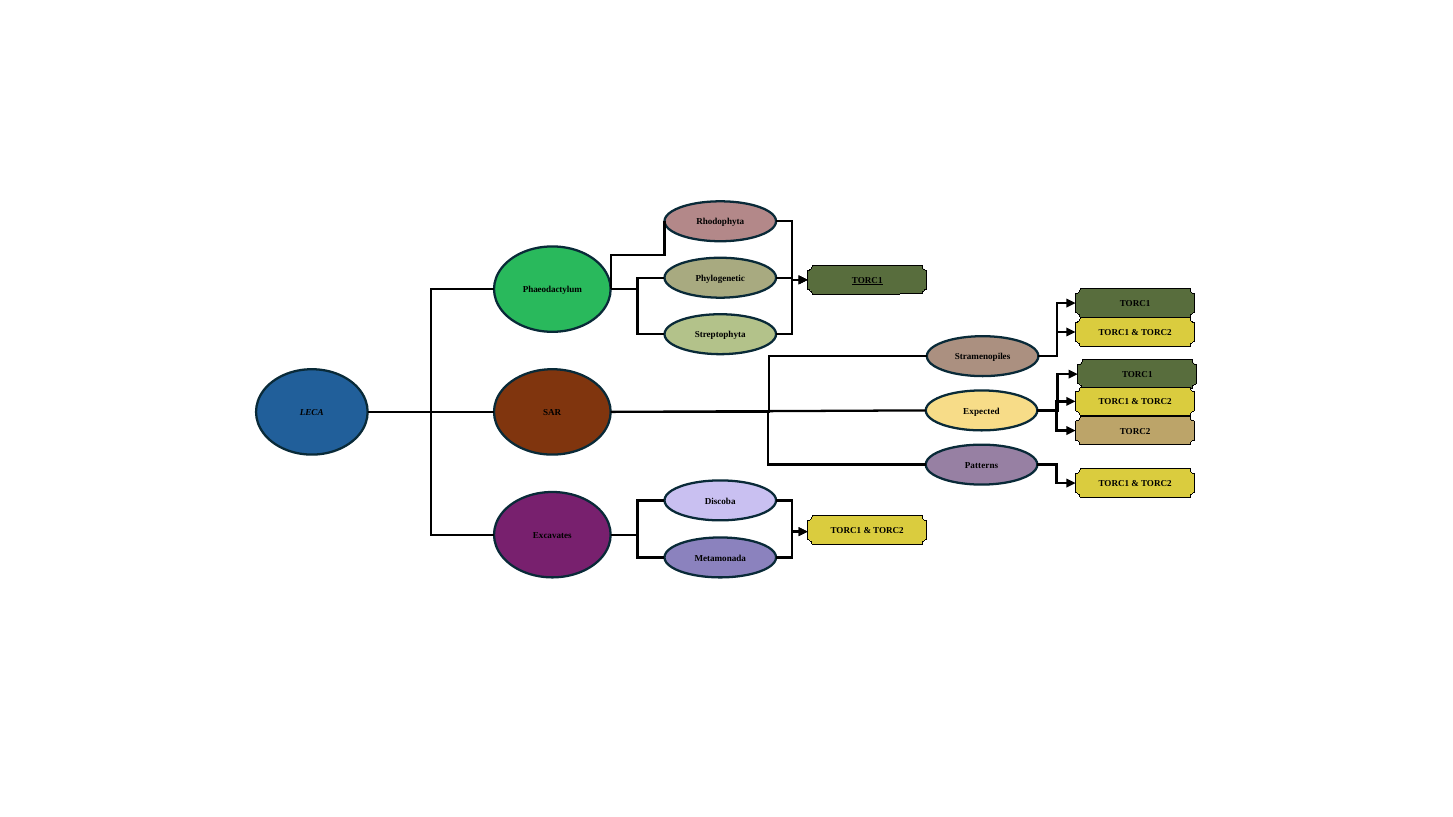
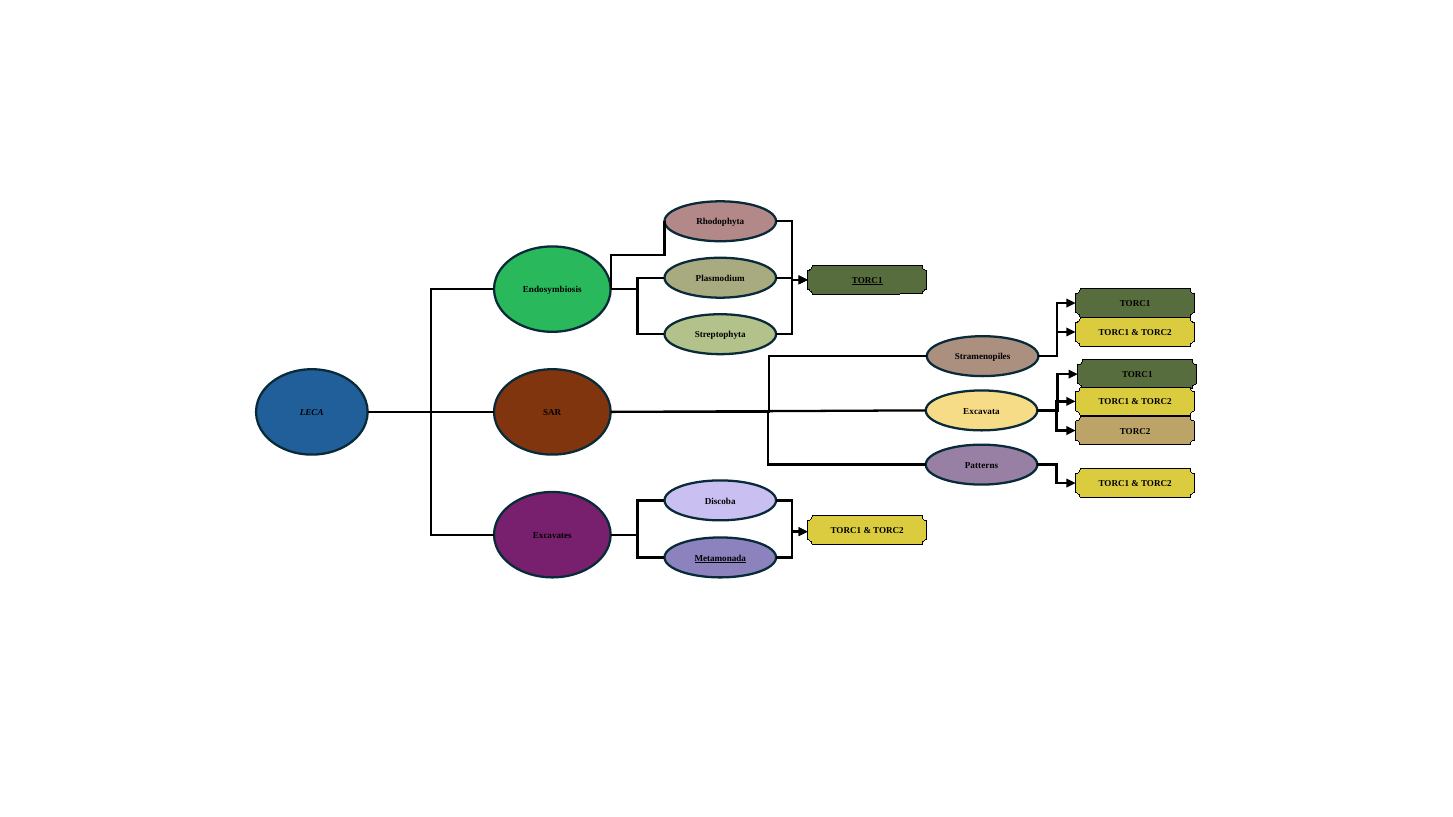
Phylogenetic: Phylogenetic -> Plasmodium
Phaeodactylum: Phaeodactylum -> Endosymbiosis
Expected: Expected -> Excavata
Metamonada underline: none -> present
